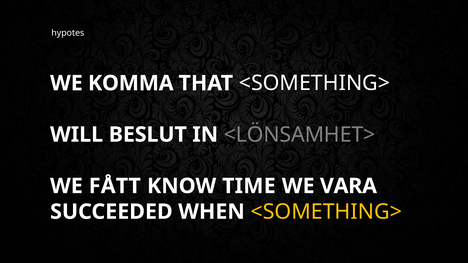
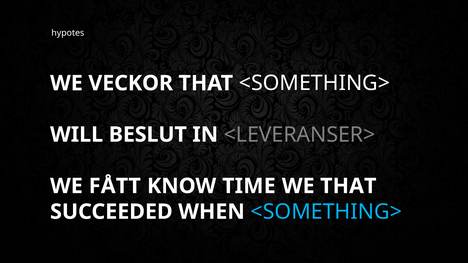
KOMMA: KOMMA -> VECKOR
<LÖNSAMHET>: <LÖNSAMHET> -> <LEVERANSER>
WE VARA: VARA -> THAT
<SOMETHING> at (326, 212) colour: yellow -> light blue
